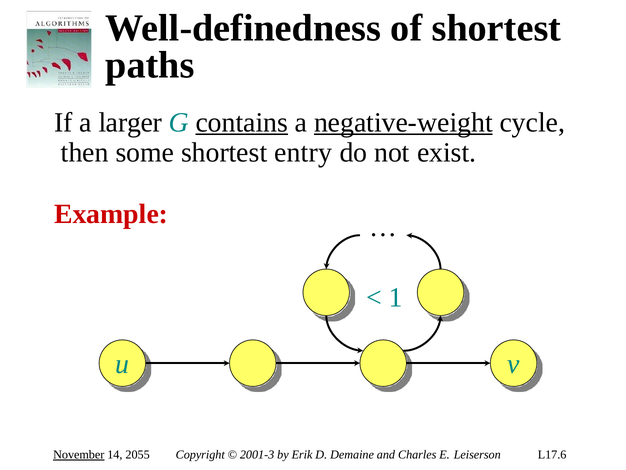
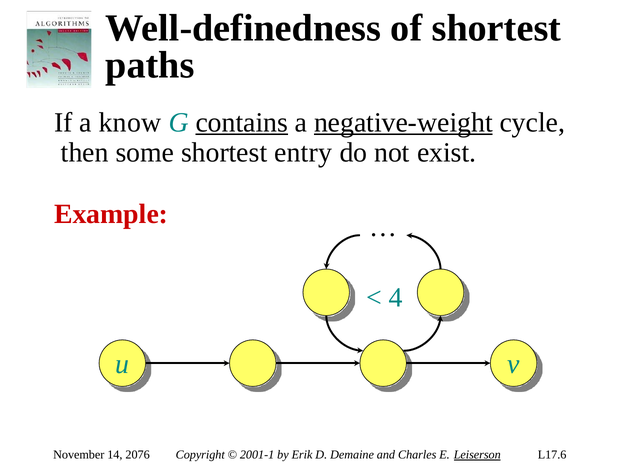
larger: larger -> know
1: 1 -> 4
November underline: present -> none
2055: 2055 -> 2076
2001-3: 2001-3 -> 2001-1
Leiserson underline: none -> present
